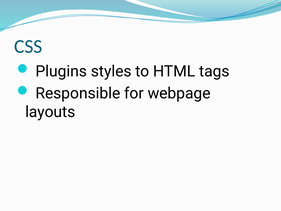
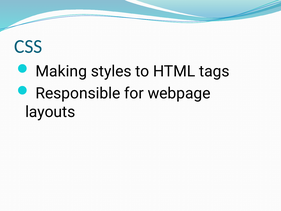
Plugins: Plugins -> Making
